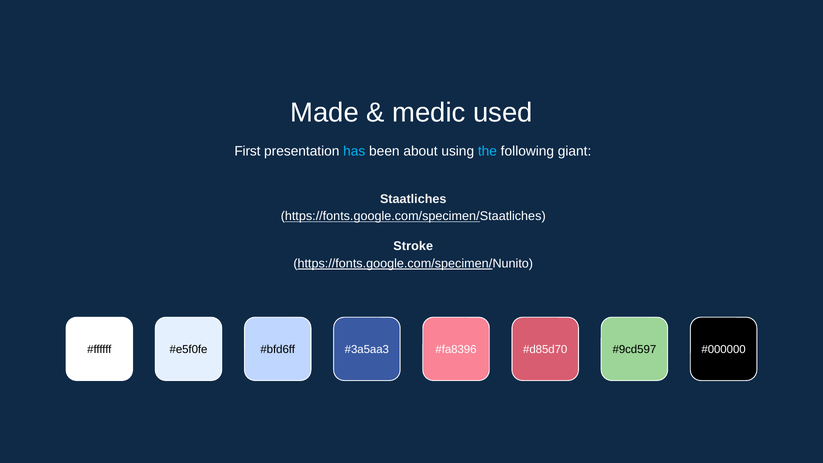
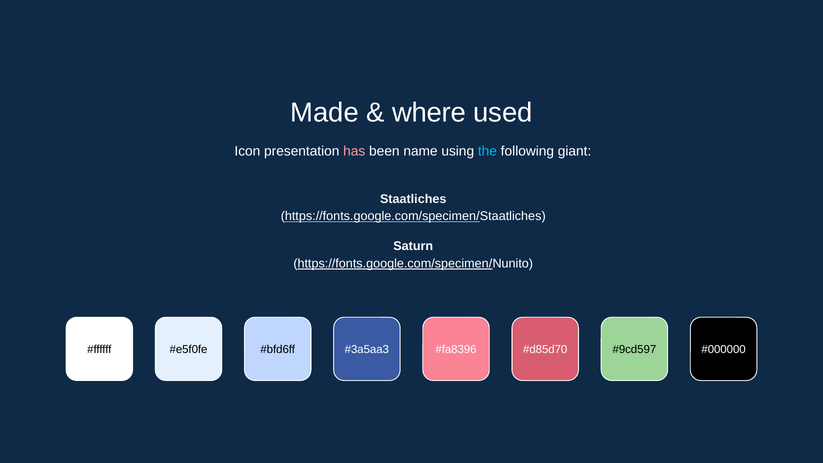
medic: medic -> where
First: First -> Icon
has colour: light blue -> pink
about: about -> name
Stroke: Stroke -> Saturn
